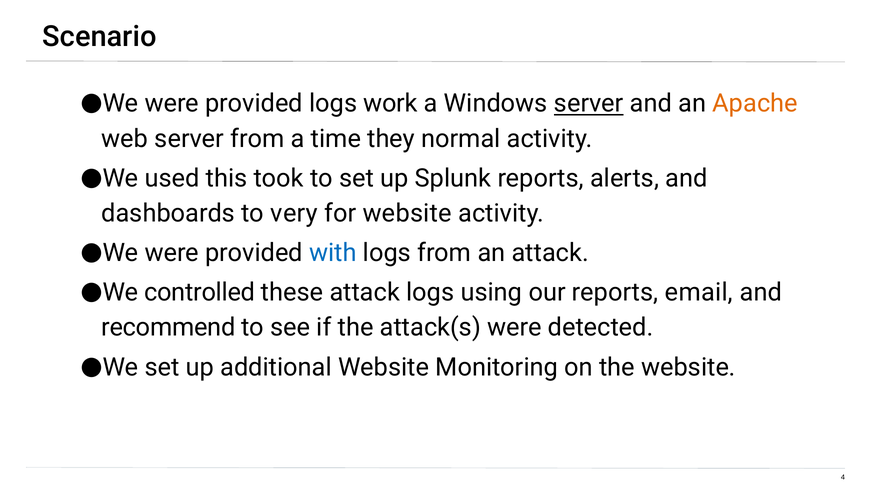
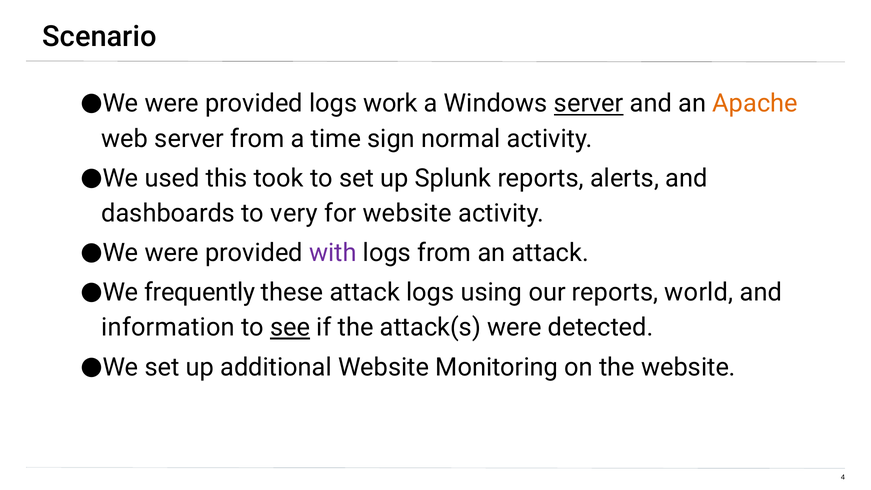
they: they -> sign
with colour: blue -> purple
controlled: controlled -> frequently
email: email -> world
recommend: recommend -> information
see underline: none -> present
